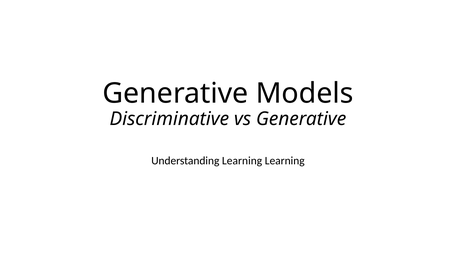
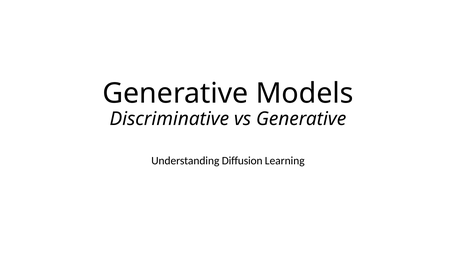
Understanding Learning: Learning -> Diffusion
